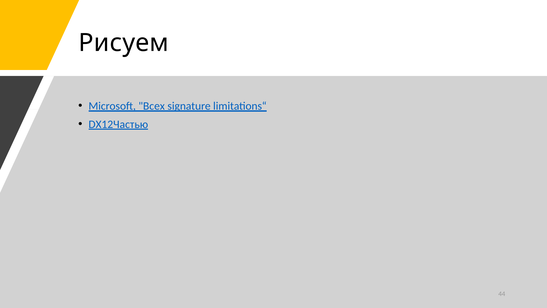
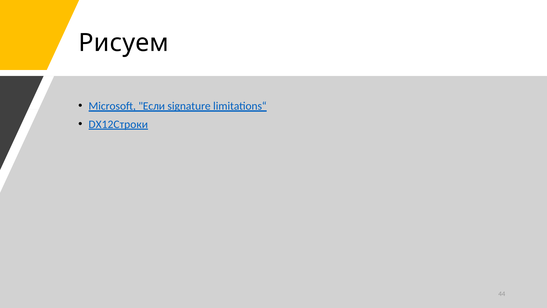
Всех: Всех -> Если
DX12Частью: DX12Частью -> DX12Строки
